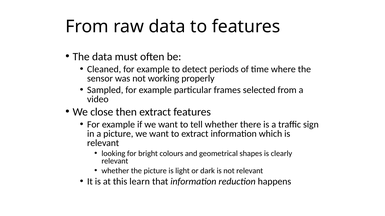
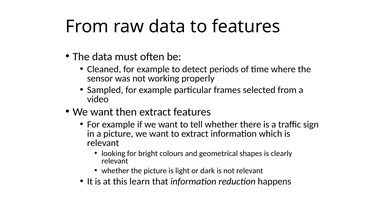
close at (102, 112): close -> want
